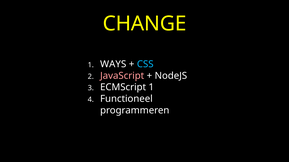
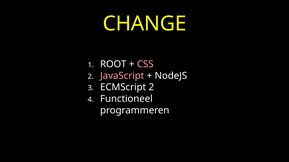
WAYS: WAYS -> ROOT
CSS colour: light blue -> pink
ECMScript 1: 1 -> 2
